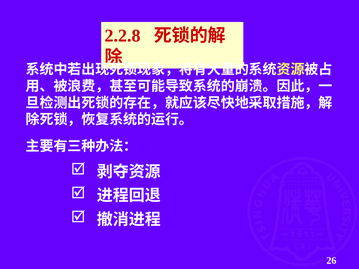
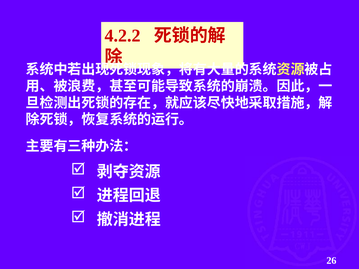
2.2.8: 2.2.8 -> 4.2.2
